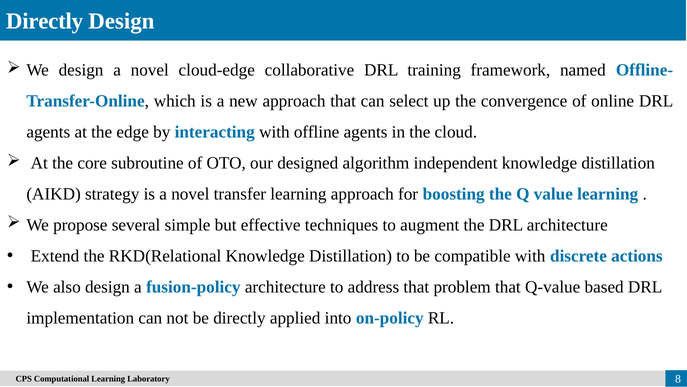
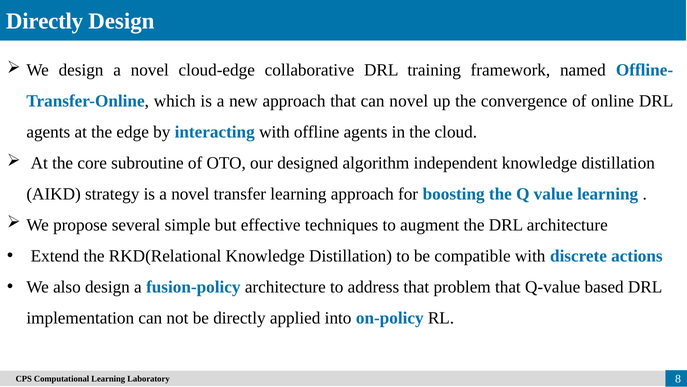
can select: select -> novel
